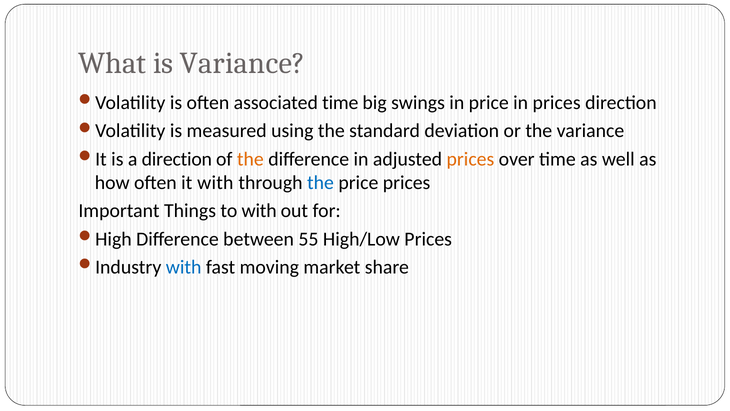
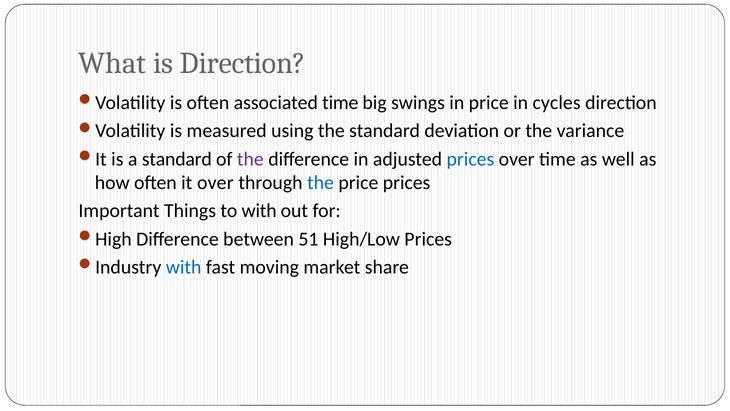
is Variance: Variance -> Direction
in prices: prices -> cycles
a direction: direction -> standard
the at (250, 159) colour: orange -> purple
prices at (470, 159) colour: orange -> blue
it with: with -> over
55: 55 -> 51
